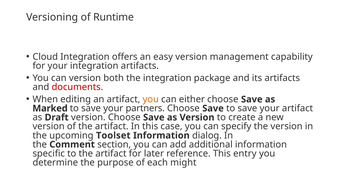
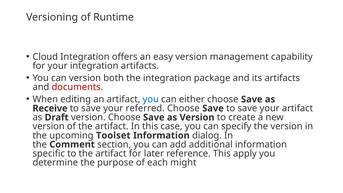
you at (151, 99) colour: orange -> blue
Marked: Marked -> Receive
partners: partners -> referred
entry: entry -> apply
